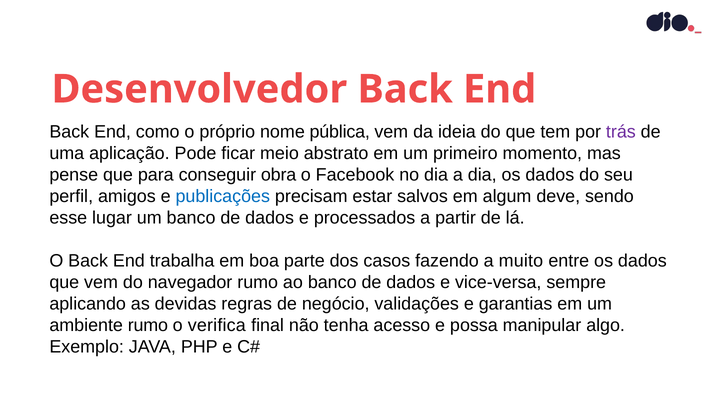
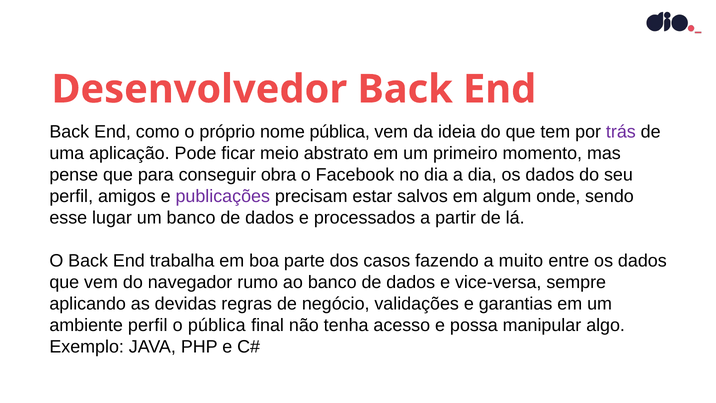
publicações colour: blue -> purple
deve: deve -> onde
ambiente rumo: rumo -> perfil
o verifica: verifica -> pública
